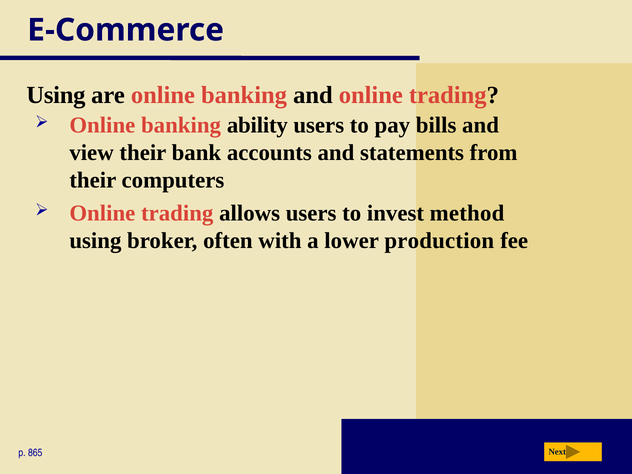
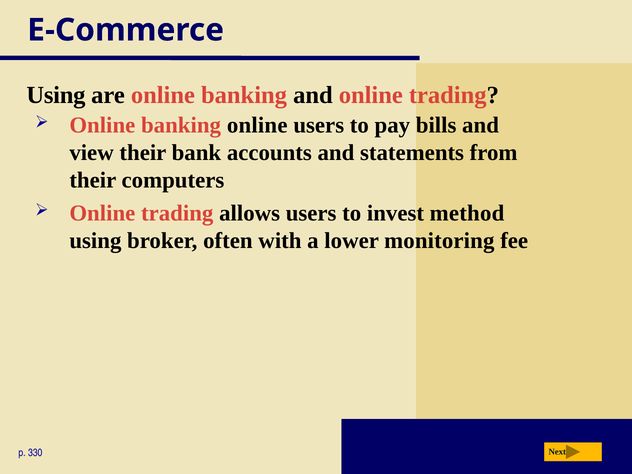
banking ability: ability -> online
production: production -> monitoring
865: 865 -> 330
